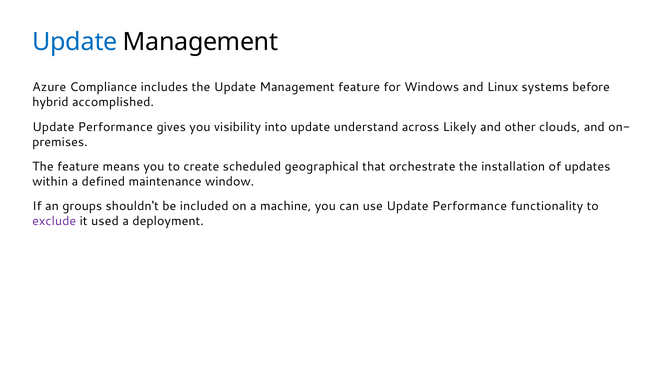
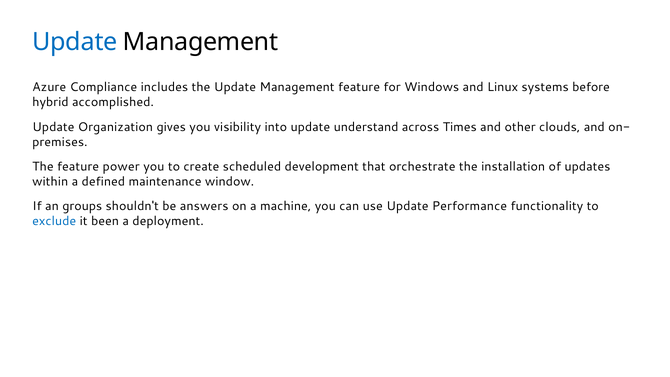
Performance at (115, 127): Performance -> Organization
Likely: Likely -> Times
means: means -> power
geographical: geographical -> development
included: included -> answers
exclude colour: purple -> blue
used: used -> been
